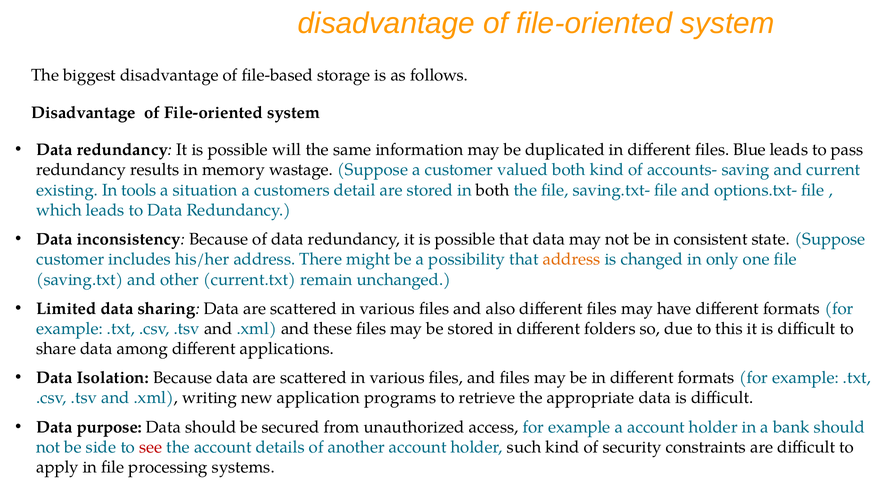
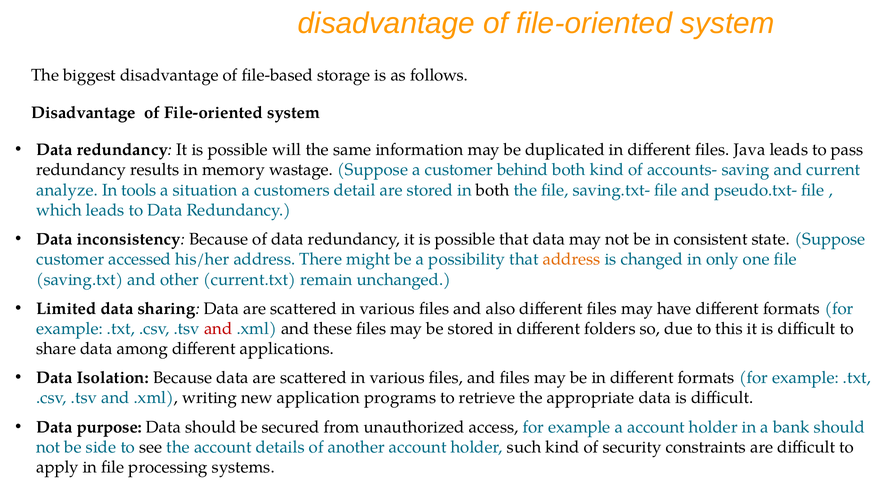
Blue: Blue -> Java
valued: valued -> behind
existing: existing -> analyze
options.txt-: options.txt- -> pseudo.txt-
includes: includes -> accessed
and at (218, 328) colour: black -> red
see colour: red -> black
